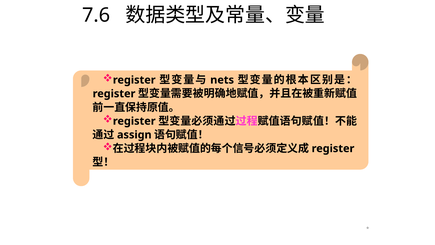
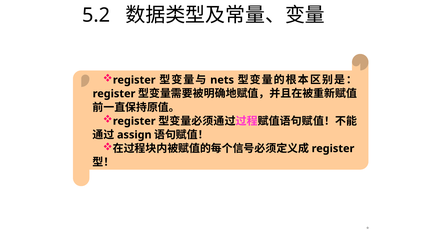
7.6: 7.6 -> 5.2
